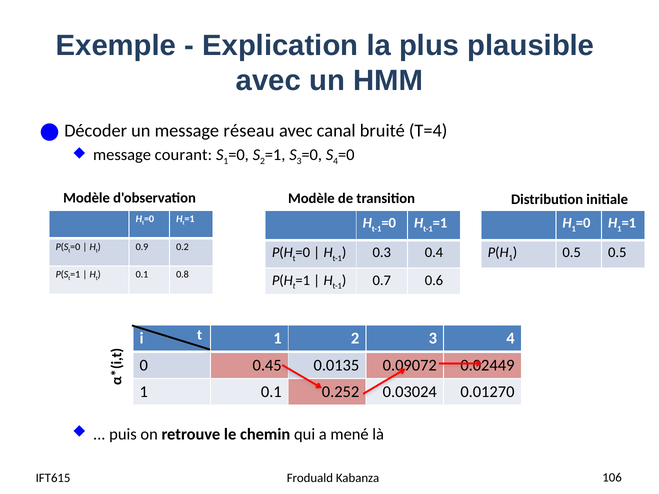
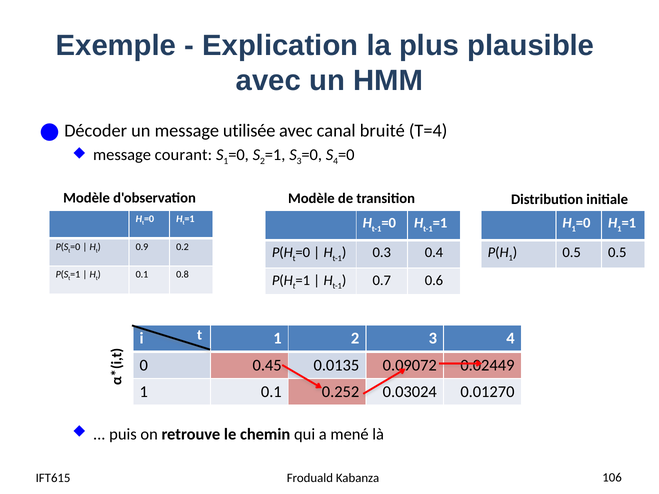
réseau: réseau -> utilisée
